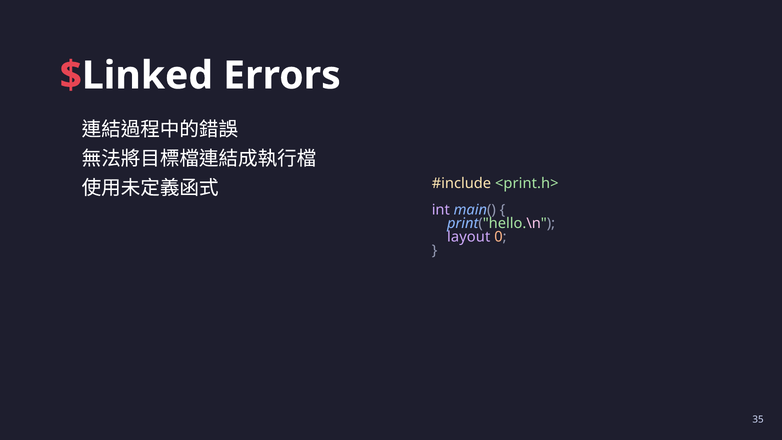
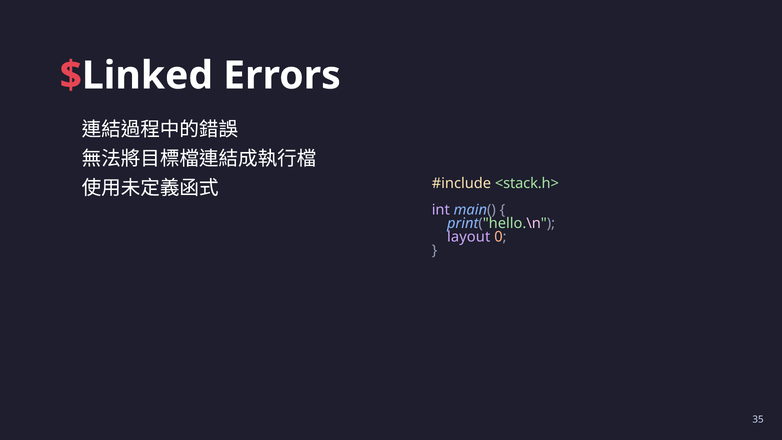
<print.h>: <print.h> -> <stack.h>
